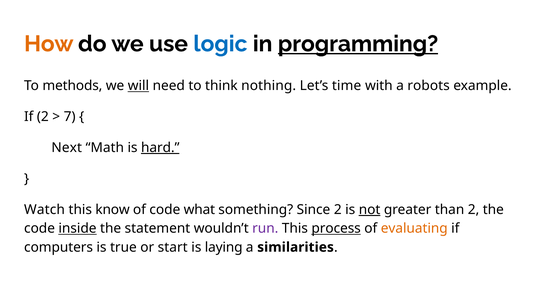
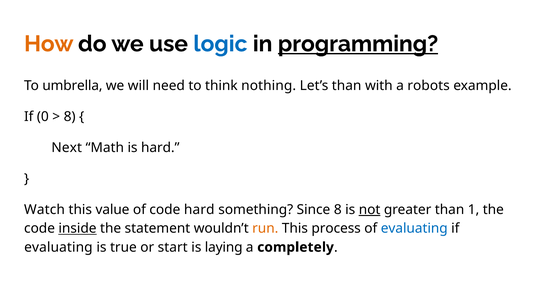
methods: methods -> umbrella
will underline: present -> none
Let’s time: time -> than
If 2: 2 -> 0
7 at (70, 117): 7 -> 8
hard at (160, 148) underline: present -> none
know: know -> value
code what: what -> hard
Since 2: 2 -> 8
than 2: 2 -> 1
run colour: purple -> orange
process underline: present -> none
evaluating at (414, 229) colour: orange -> blue
computers at (59, 247): computers -> evaluating
similarities: similarities -> completely
